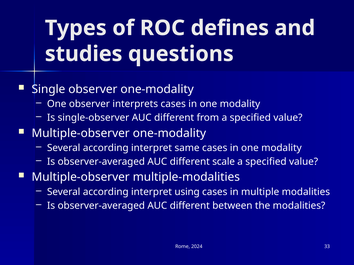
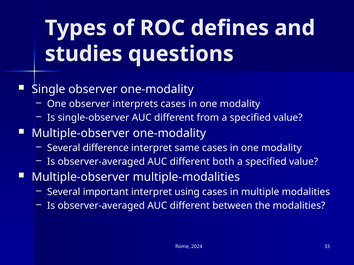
according at (106, 148): according -> difference
scale: scale -> both
according at (106, 192): according -> important
